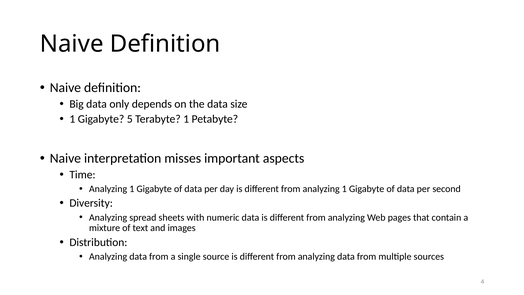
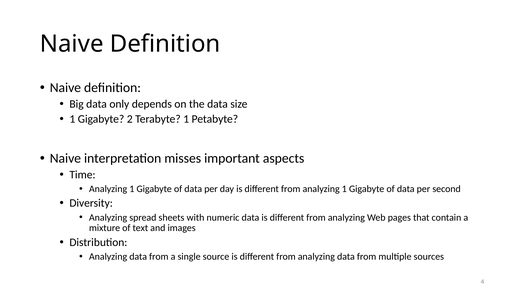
5: 5 -> 2
